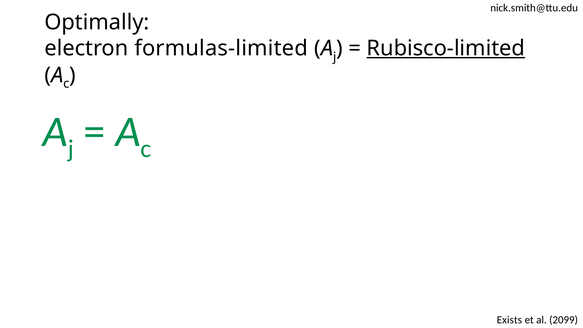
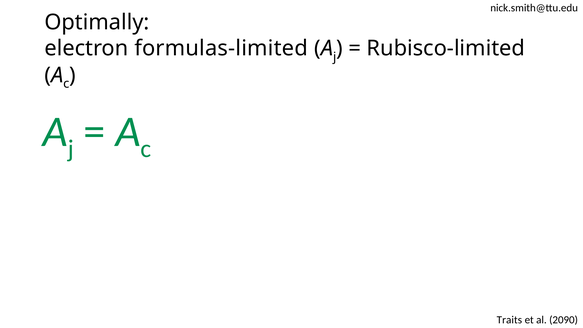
Rubisco-limited underline: present -> none
Exists: Exists -> Traits
2099: 2099 -> 2090
